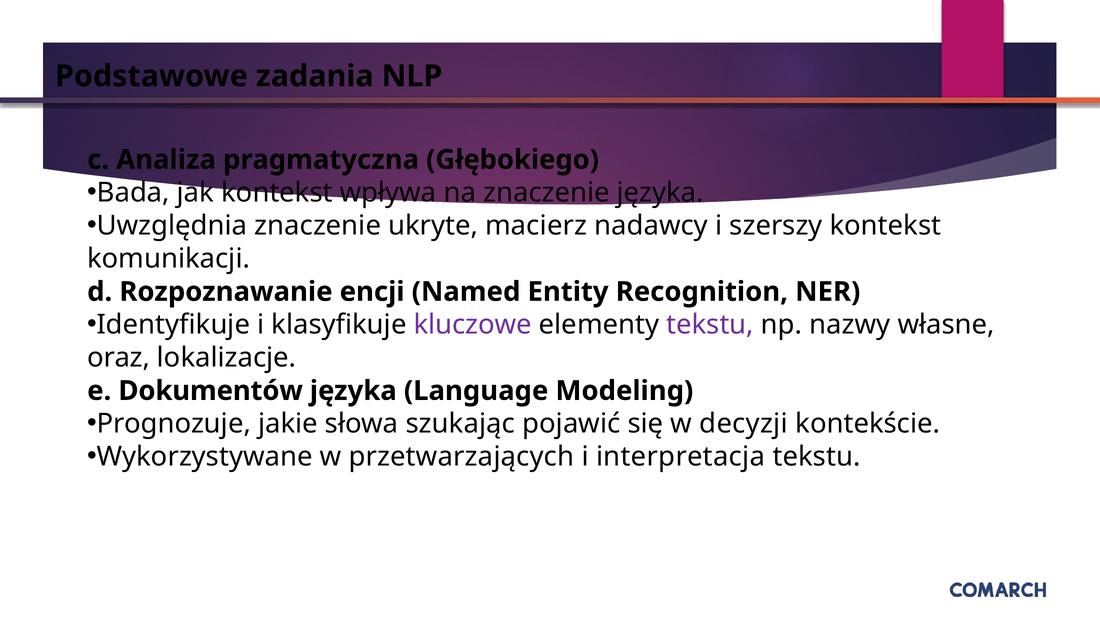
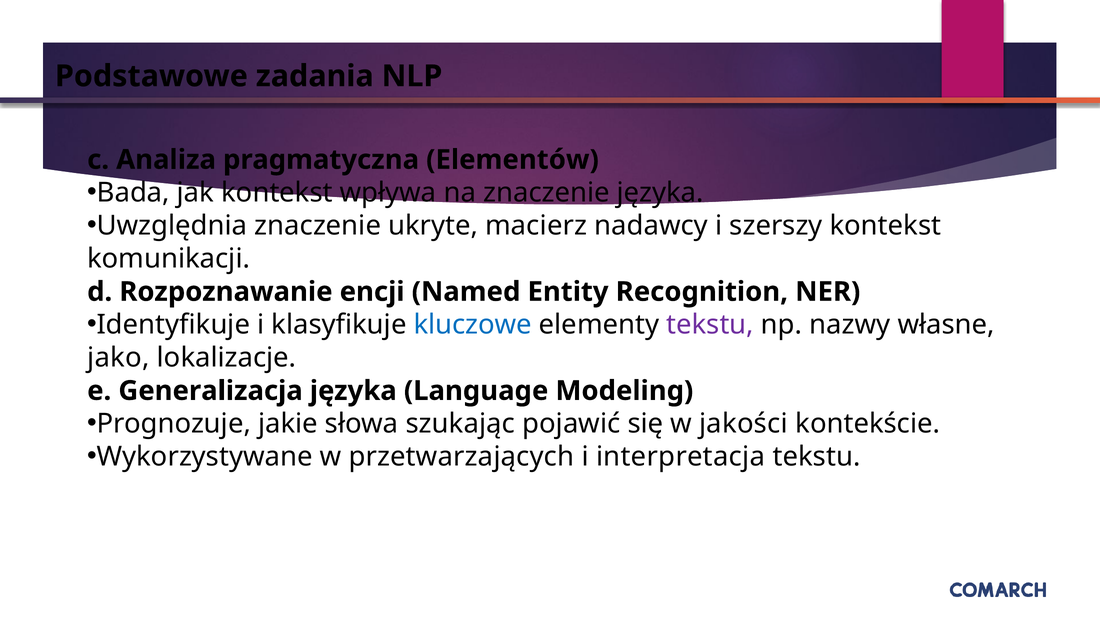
Głębokiego: Głębokiego -> Elementów
kluczowe colour: purple -> blue
oraz: oraz -> jako
Dokumentów: Dokumentów -> Generalizacja
decyzji: decyzji -> jakości
